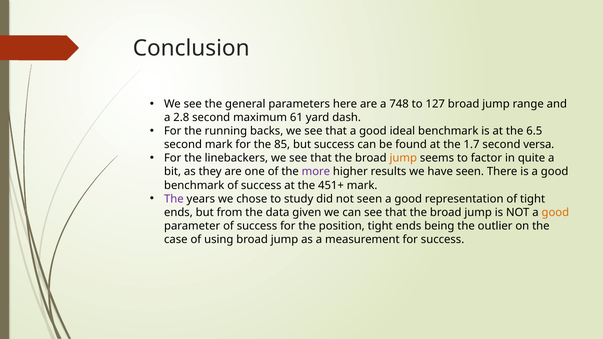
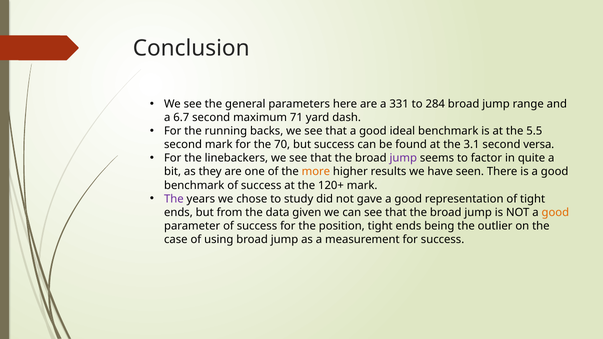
748: 748 -> 331
127: 127 -> 284
2.8: 2.8 -> 6.7
61: 61 -> 71
6.5: 6.5 -> 5.5
85: 85 -> 70
1.7: 1.7 -> 3.1
jump at (403, 158) colour: orange -> purple
more colour: purple -> orange
451+: 451+ -> 120+
not seen: seen -> gave
